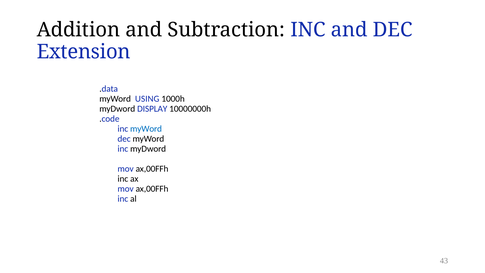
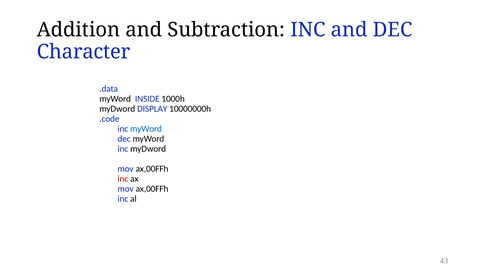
Extension: Extension -> Character
USING: USING -> INSIDE
inc at (123, 179) colour: black -> red
